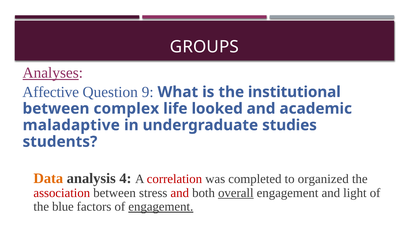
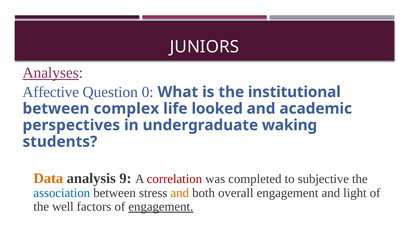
GROUPS: GROUPS -> JUNIORS
9: 9 -> 0
maladaptive: maladaptive -> perspectives
studies: studies -> waking
4: 4 -> 9
organized: organized -> subjective
association colour: red -> blue
and at (180, 193) colour: red -> orange
overall underline: present -> none
blue: blue -> well
